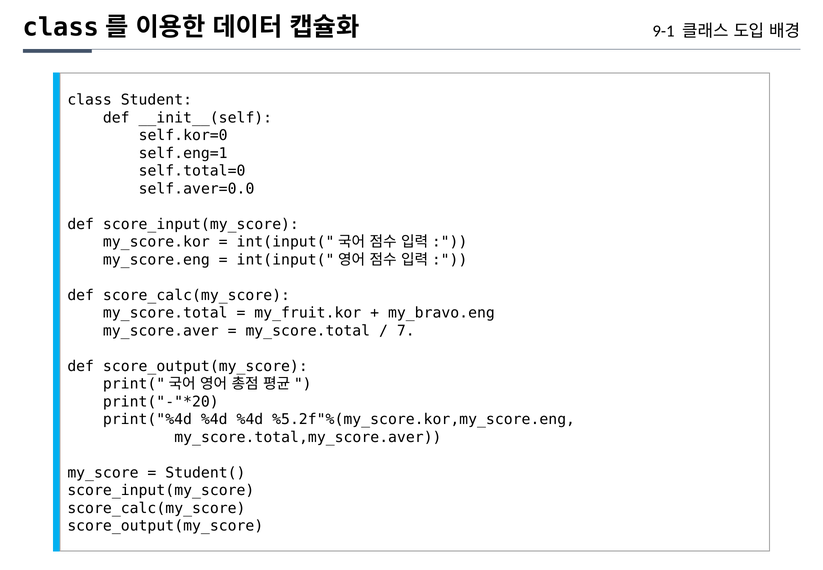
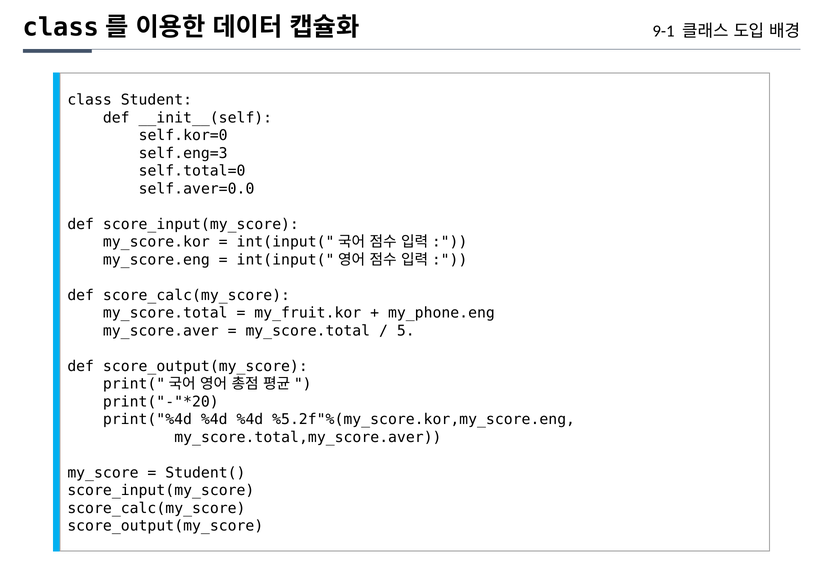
self.eng=1: self.eng=1 -> self.eng=3
my_bravo.eng: my_bravo.eng -> my_phone.eng
7: 7 -> 5
